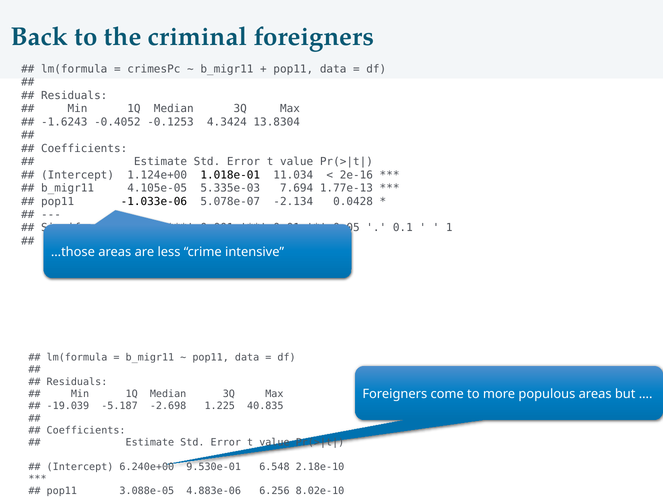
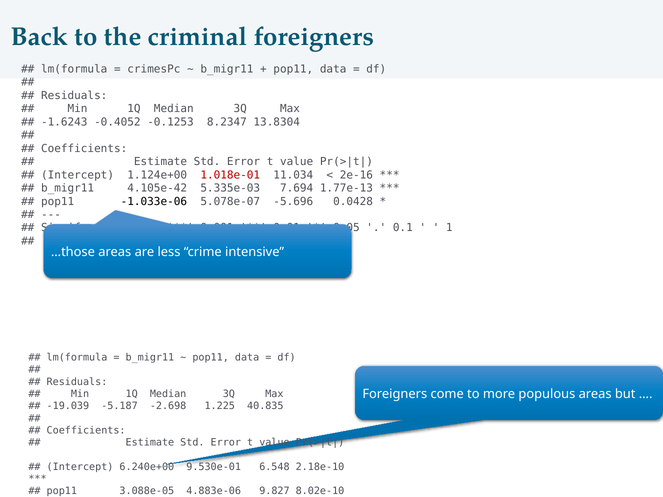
4.3424: 4.3424 -> 8.2347
1.018e-01 colour: black -> red
4.105e-05: 4.105e-05 -> 4.105e-42
-2.134: -2.134 -> -5.696
6.256: 6.256 -> 9.827
